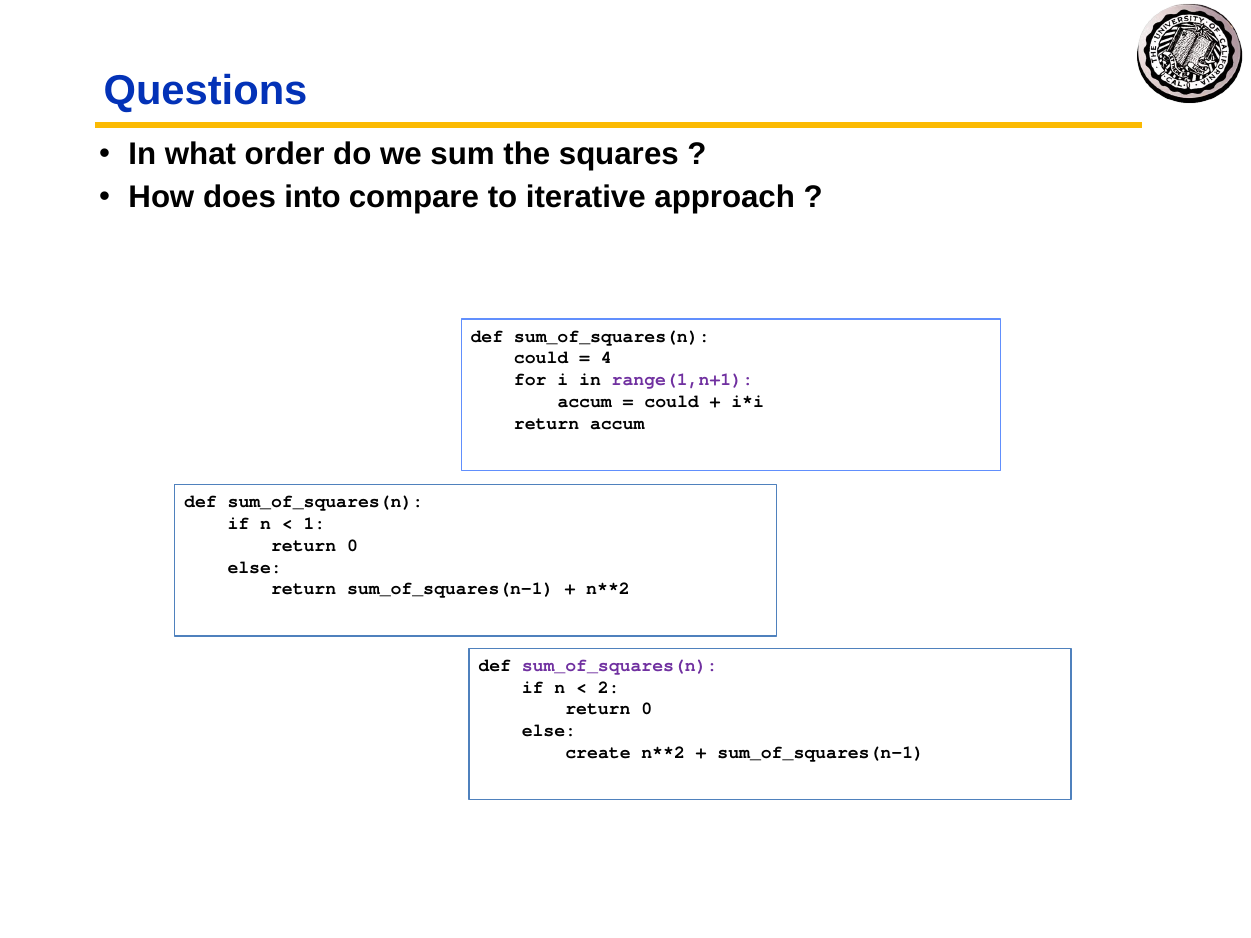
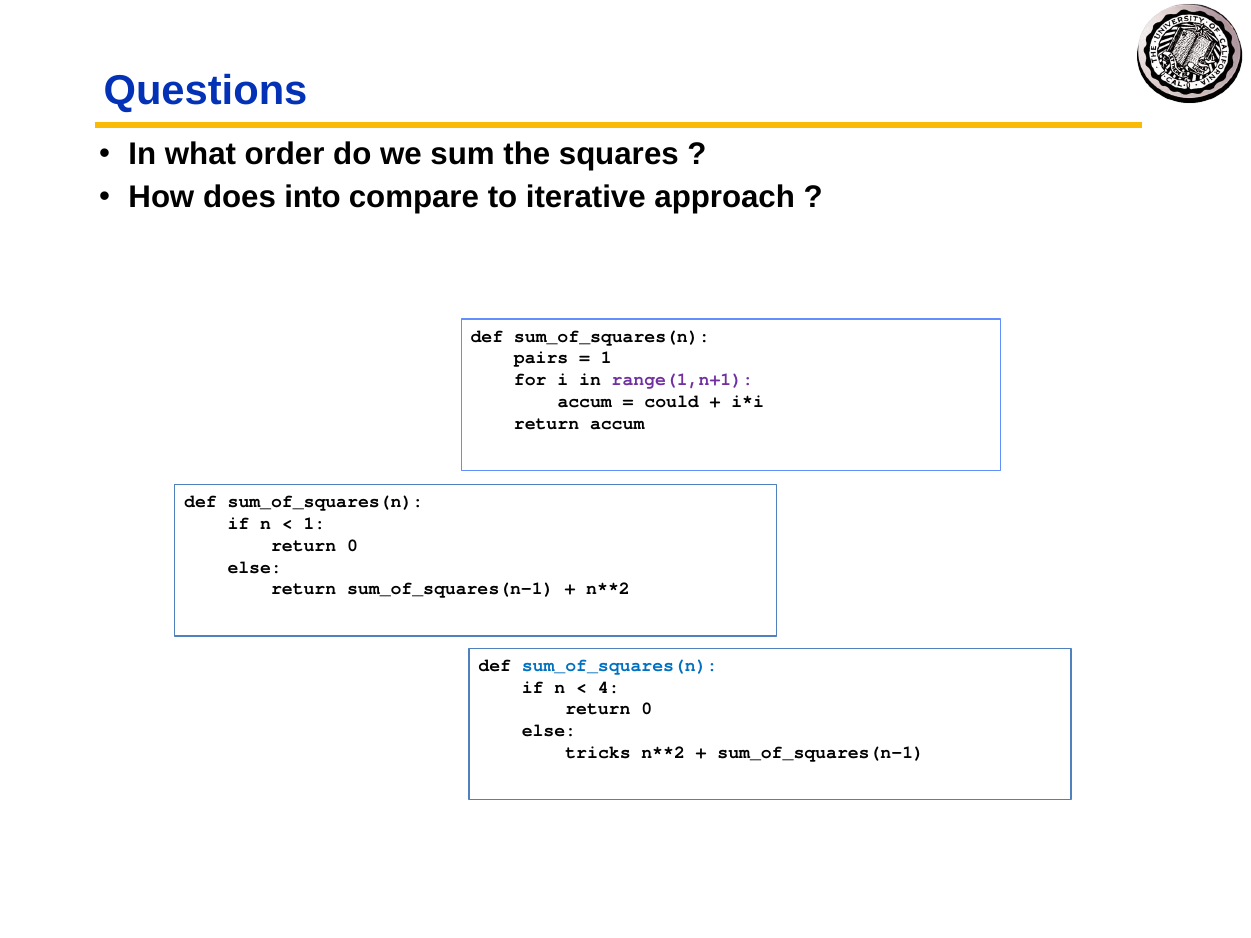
could at (541, 358): could -> pairs
4 at (606, 358): 4 -> 1
sum_of_squares(n at (620, 665) colour: purple -> blue
2: 2 -> 4
create: create -> tricks
